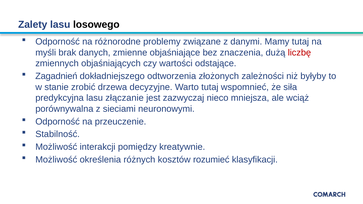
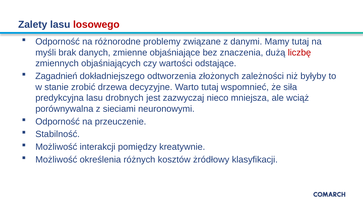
losowego colour: black -> red
złączanie: złączanie -> drobnych
rozumieć: rozumieć -> żródłowy
